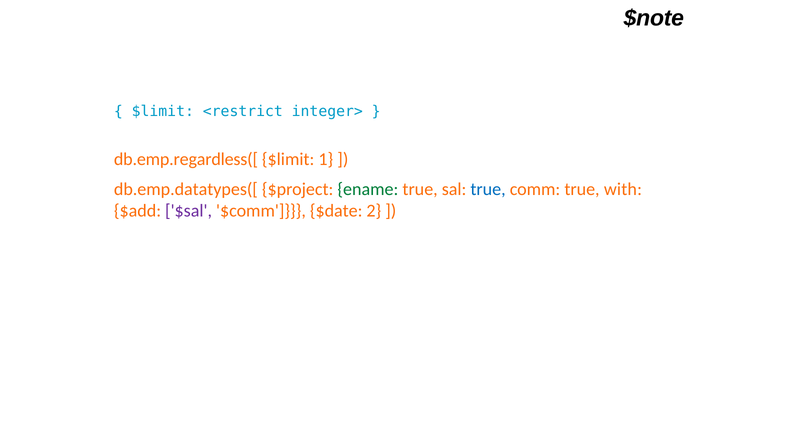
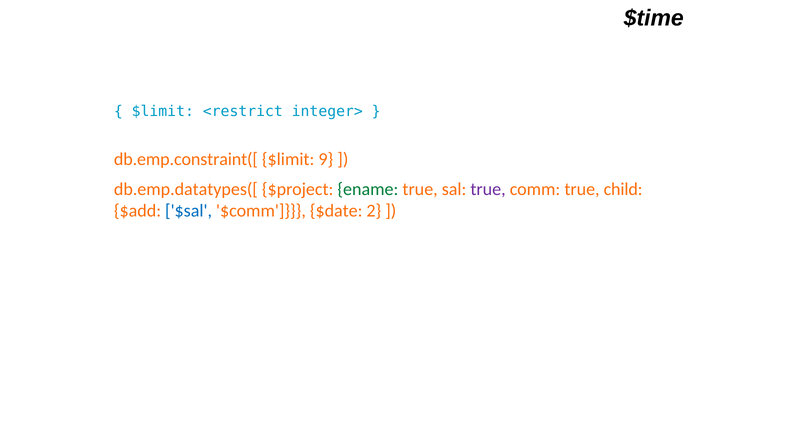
$note: $note -> $time
db.emp.regardless([: db.emp.regardless([ -> db.emp.constraint([
1: 1 -> 9
true at (488, 189) colour: blue -> purple
with: with -> child
$sal colour: purple -> blue
